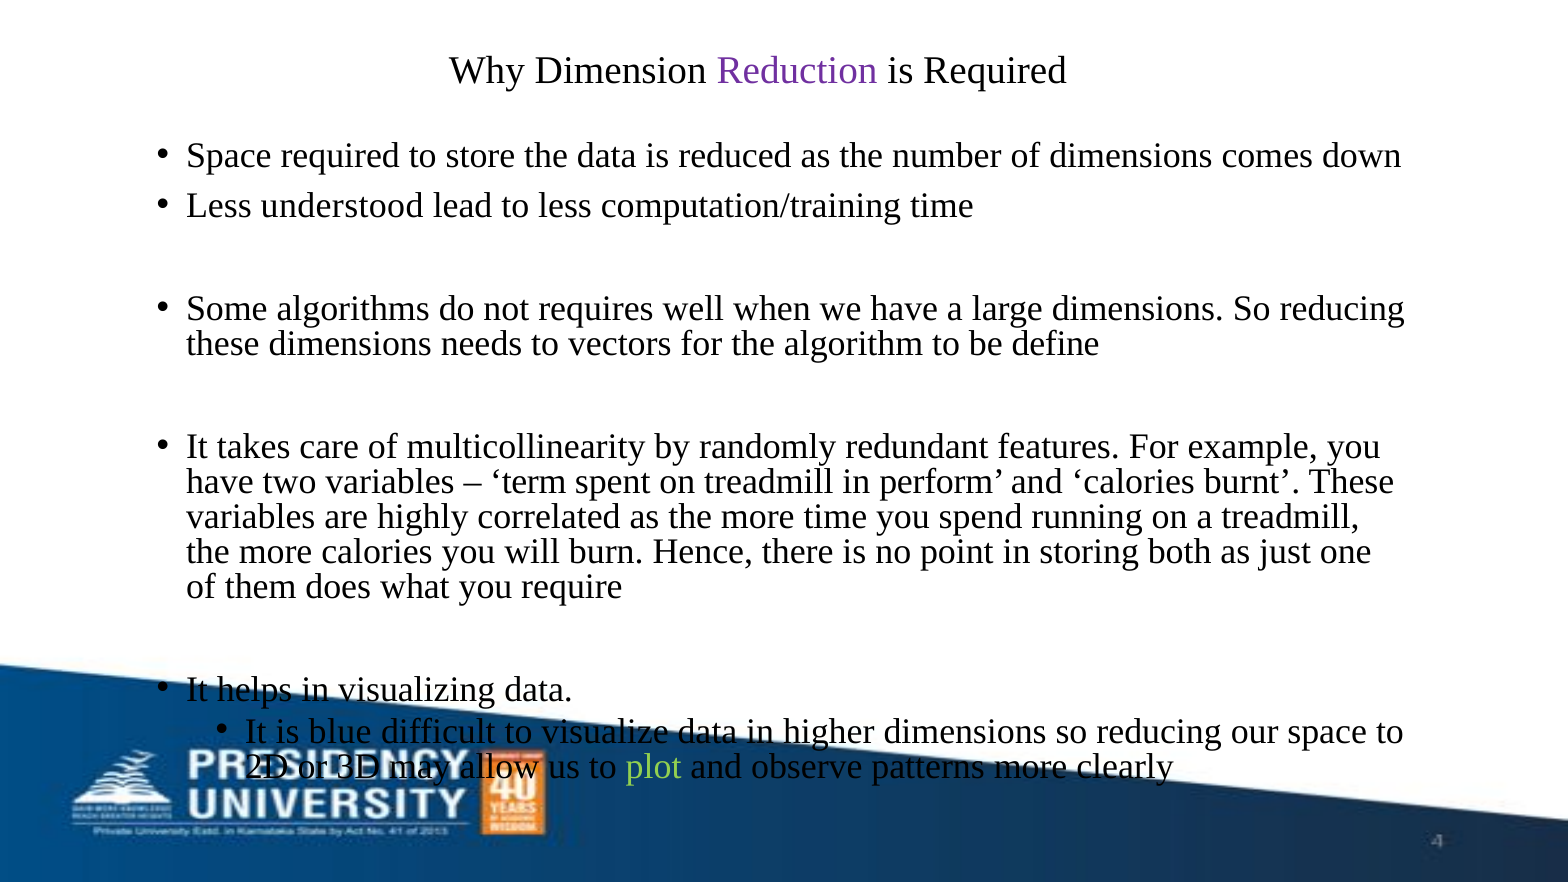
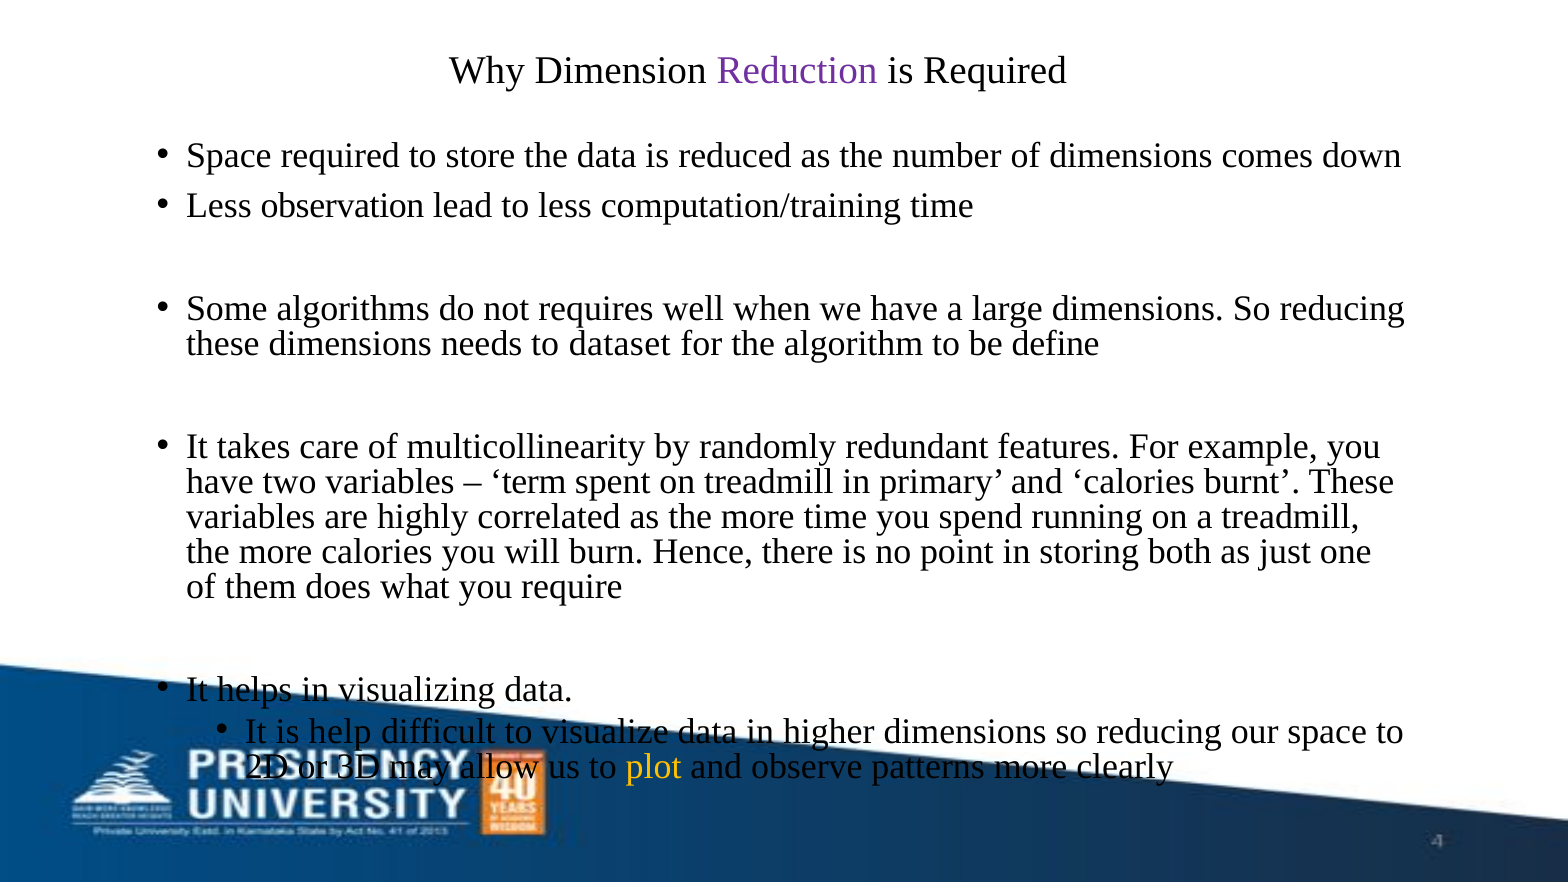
understood: understood -> observation
vectors: vectors -> dataset
perform: perform -> primary
blue: blue -> help
plot colour: light green -> yellow
